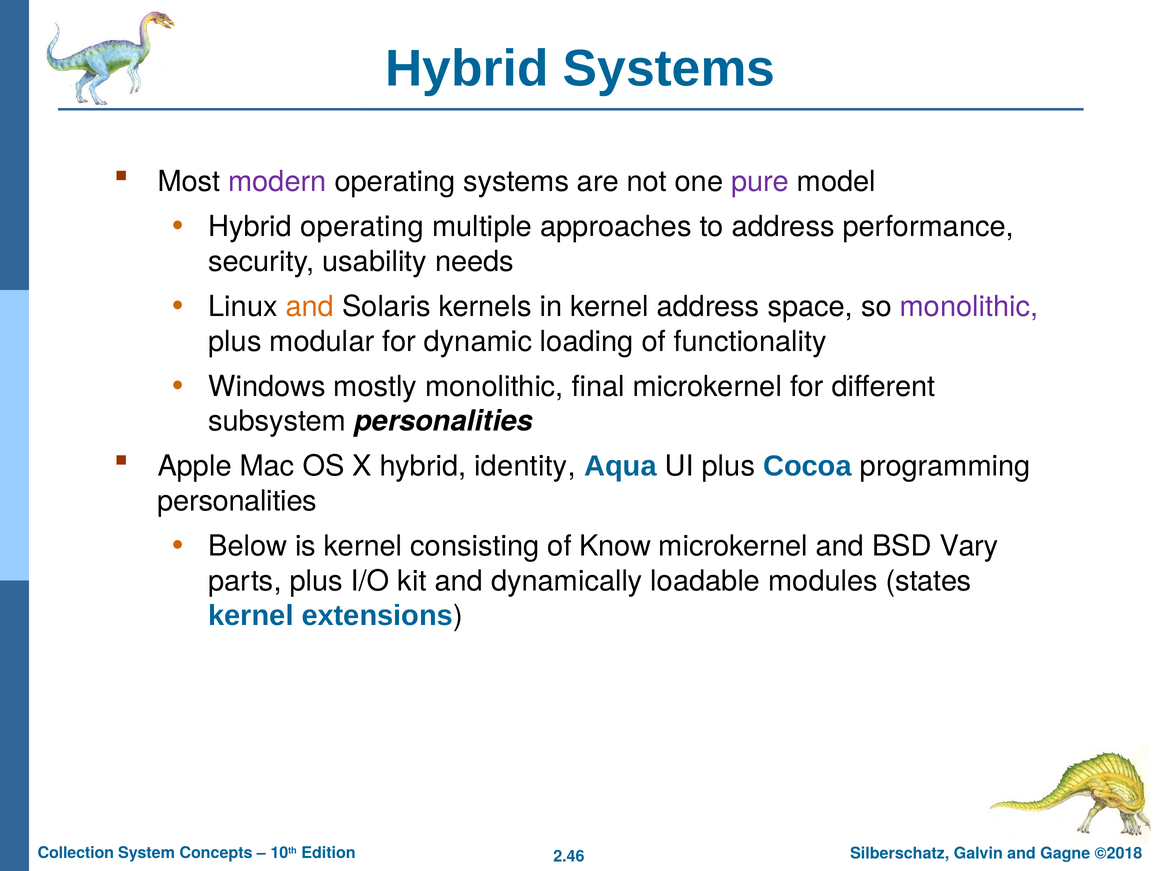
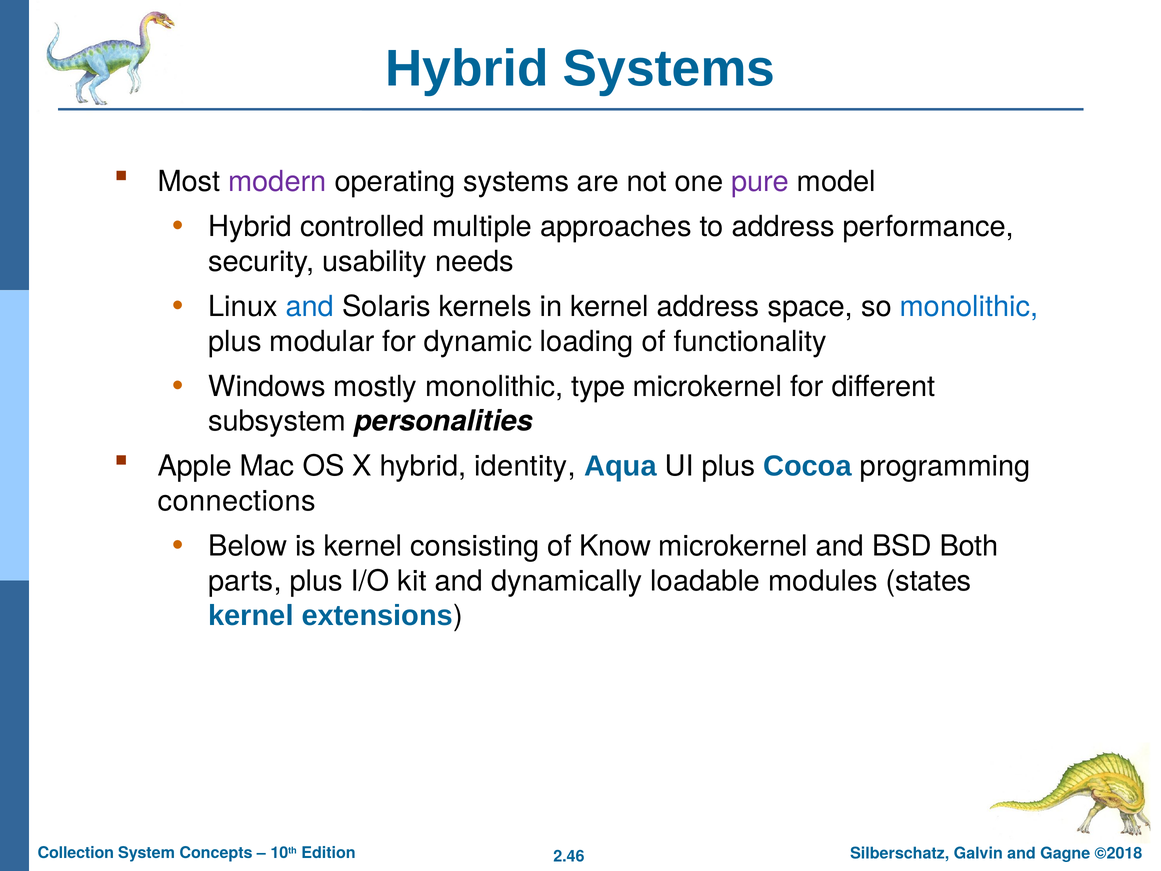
Hybrid operating: operating -> controlled
and at (310, 307) colour: orange -> blue
monolithic at (969, 307) colour: purple -> blue
final: final -> type
personalities at (237, 501): personalities -> connections
Vary: Vary -> Both
